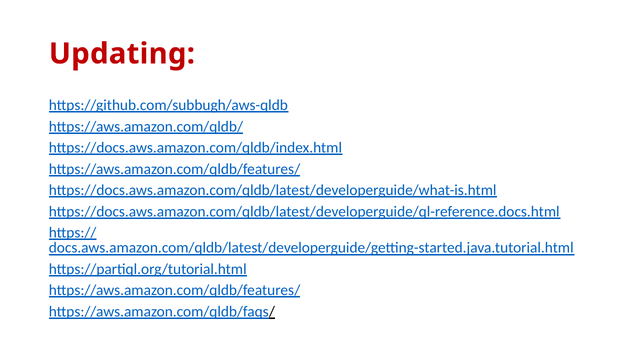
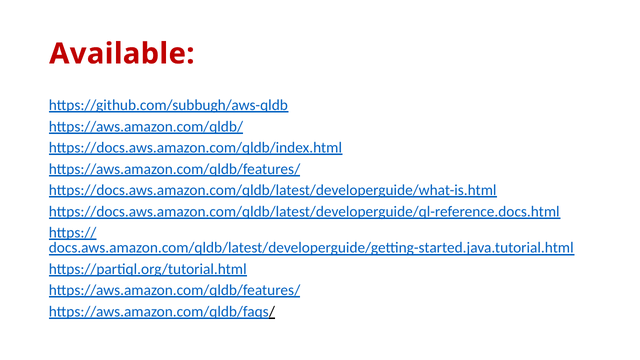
Updating: Updating -> Available
